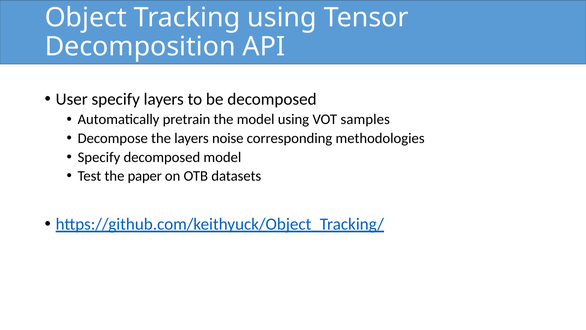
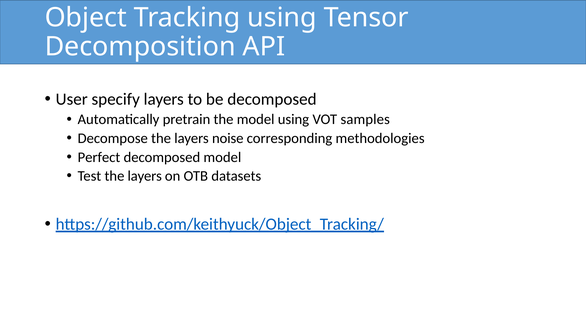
Specify at (99, 157): Specify -> Perfect
Test the paper: paper -> layers
